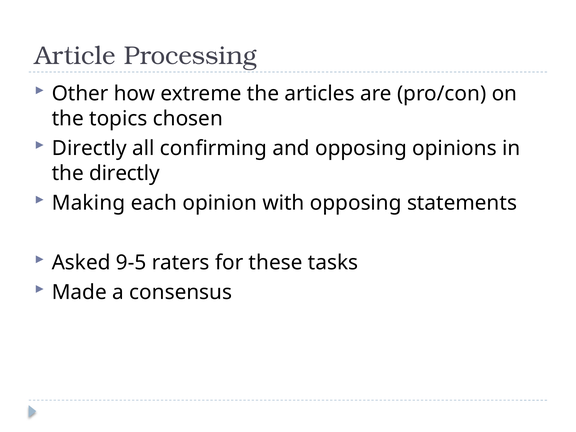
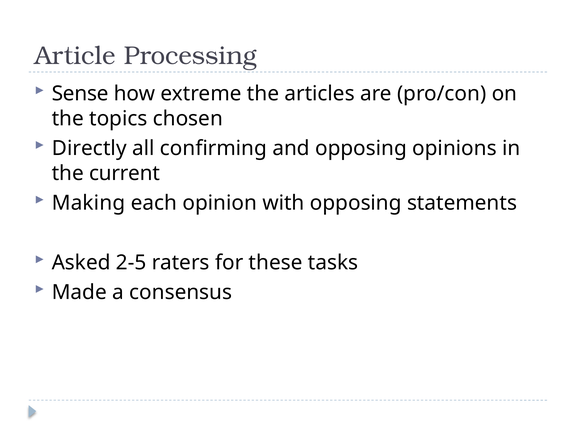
Other: Other -> Sense
the directly: directly -> current
9-5: 9-5 -> 2-5
